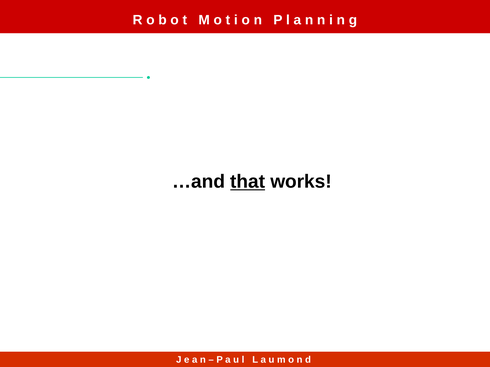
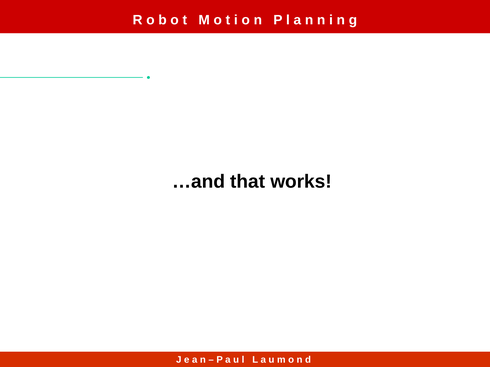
that underline: present -> none
